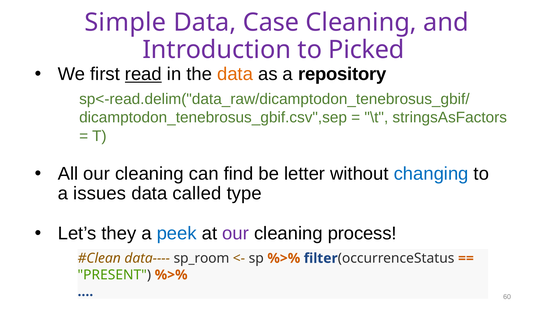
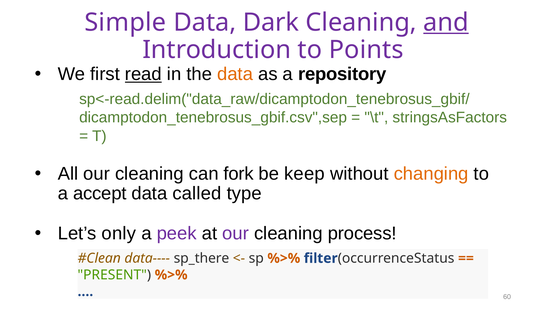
Case: Case -> Dark
and underline: none -> present
Picked: Picked -> Points
find: find -> fork
letter: letter -> keep
changing colour: blue -> orange
issues: issues -> accept
they: they -> only
peek colour: blue -> purple
sp_room: sp_room -> sp_there
